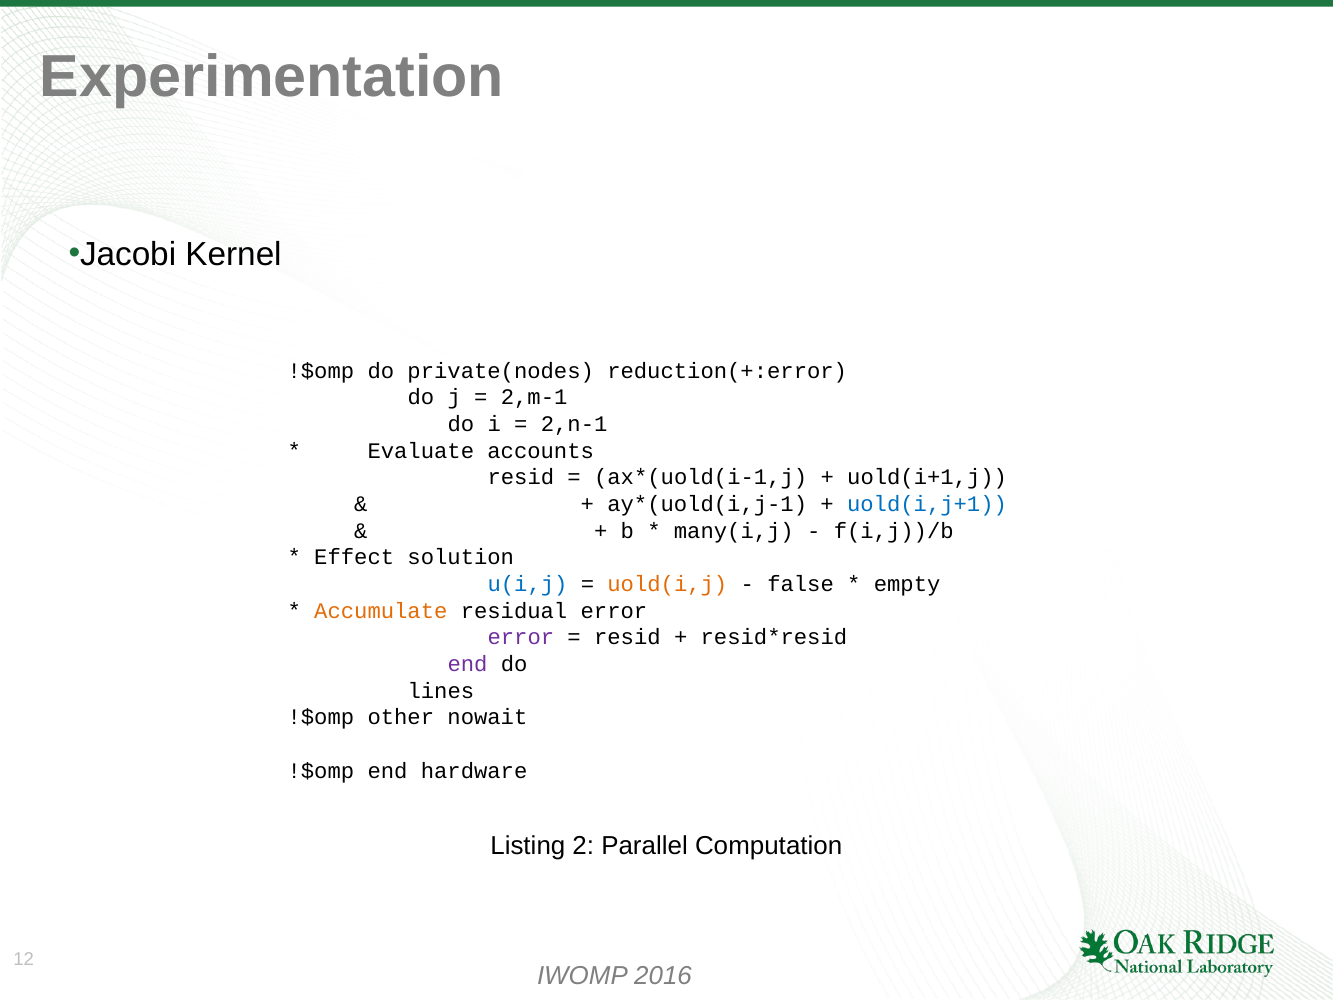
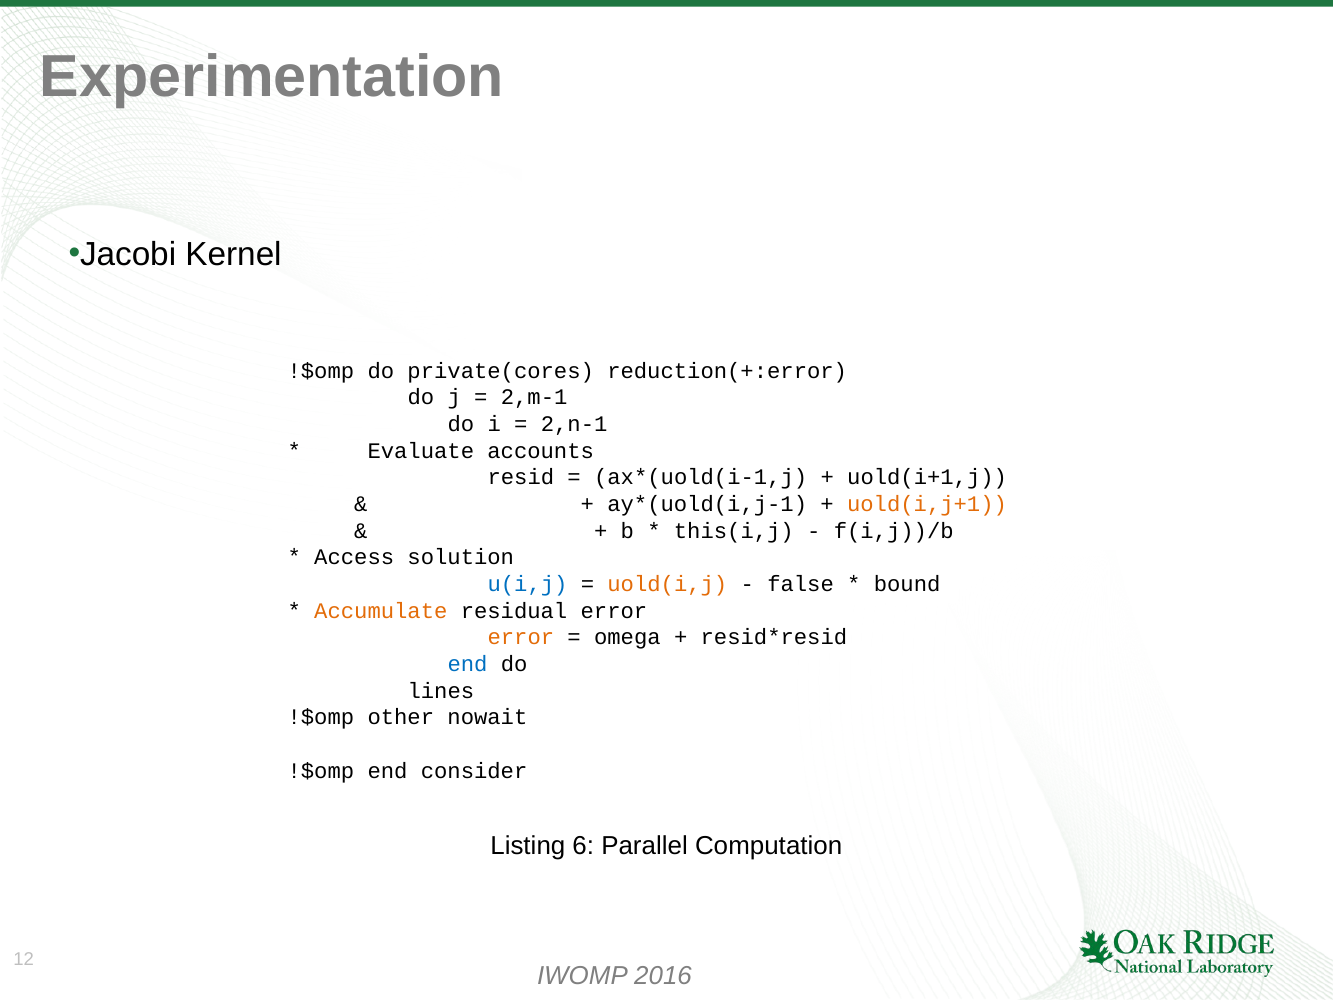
private(nodes: private(nodes -> private(cores
uold(i,j+1 colour: blue -> orange
many(i,j: many(i,j -> this(i,j
Effect: Effect -> Access
empty: empty -> bound
error at (521, 637) colour: purple -> orange
resid at (627, 637): resid -> omega
end at (468, 664) colour: purple -> blue
hardware: hardware -> consider
2: 2 -> 6
